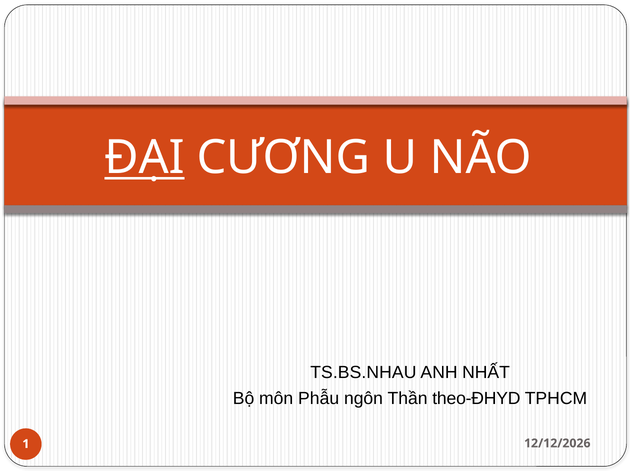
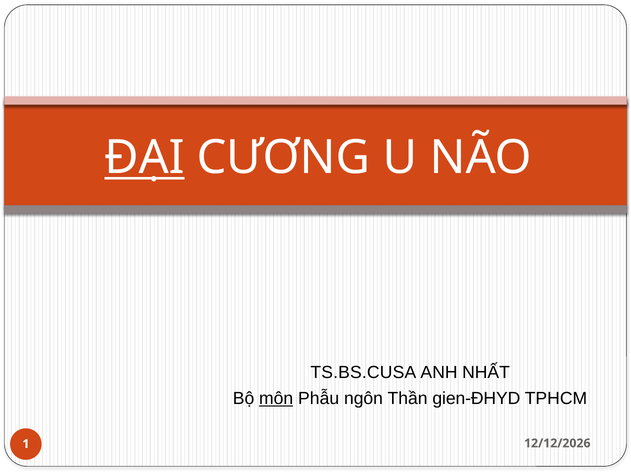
TS.BS.NHAU: TS.BS.NHAU -> TS.BS.CUSA
môn underline: none -> present
theo-ĐHYD: theo-ĐHYD -> gien-ĐHYD
